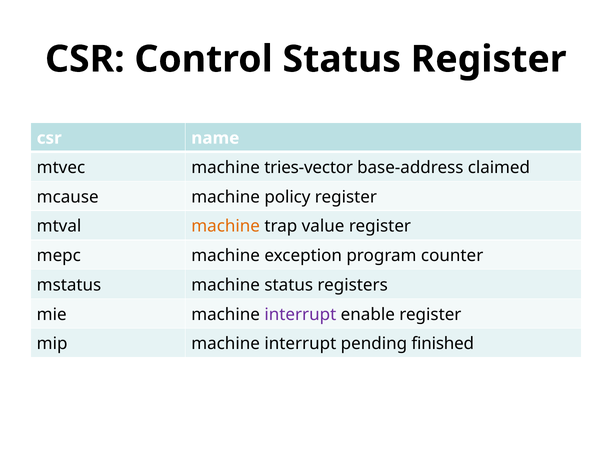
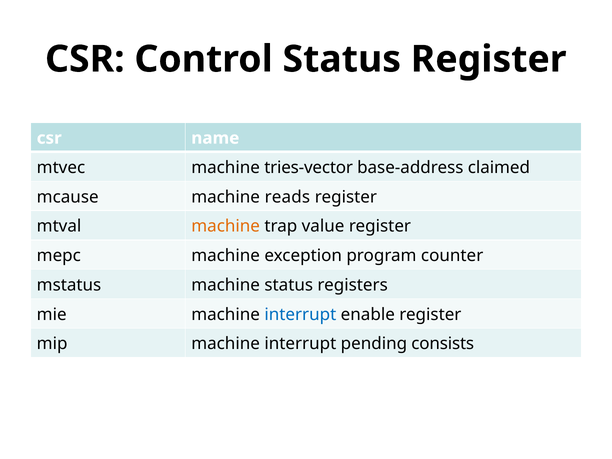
policy: policy -> reads
interrupt at (300, 314) colour: purple -> blue
finished: finished -> consists
